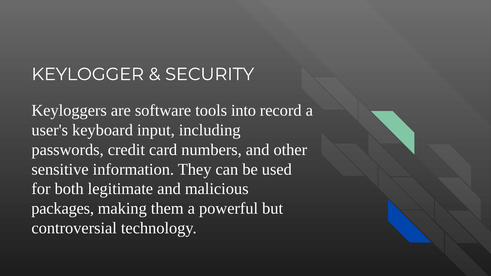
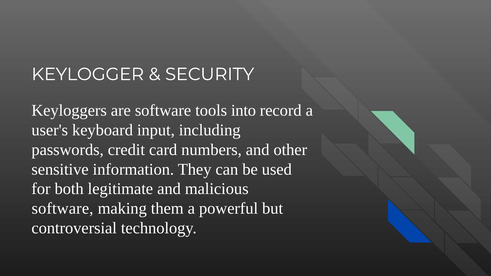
packages at (63, 209): packages -> software
